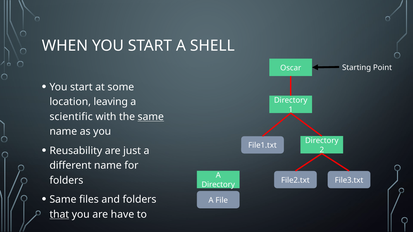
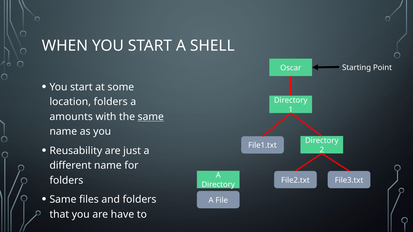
location leaving: leaving -> folders
scientific: scientific -> amounts
that underline: present -> none
